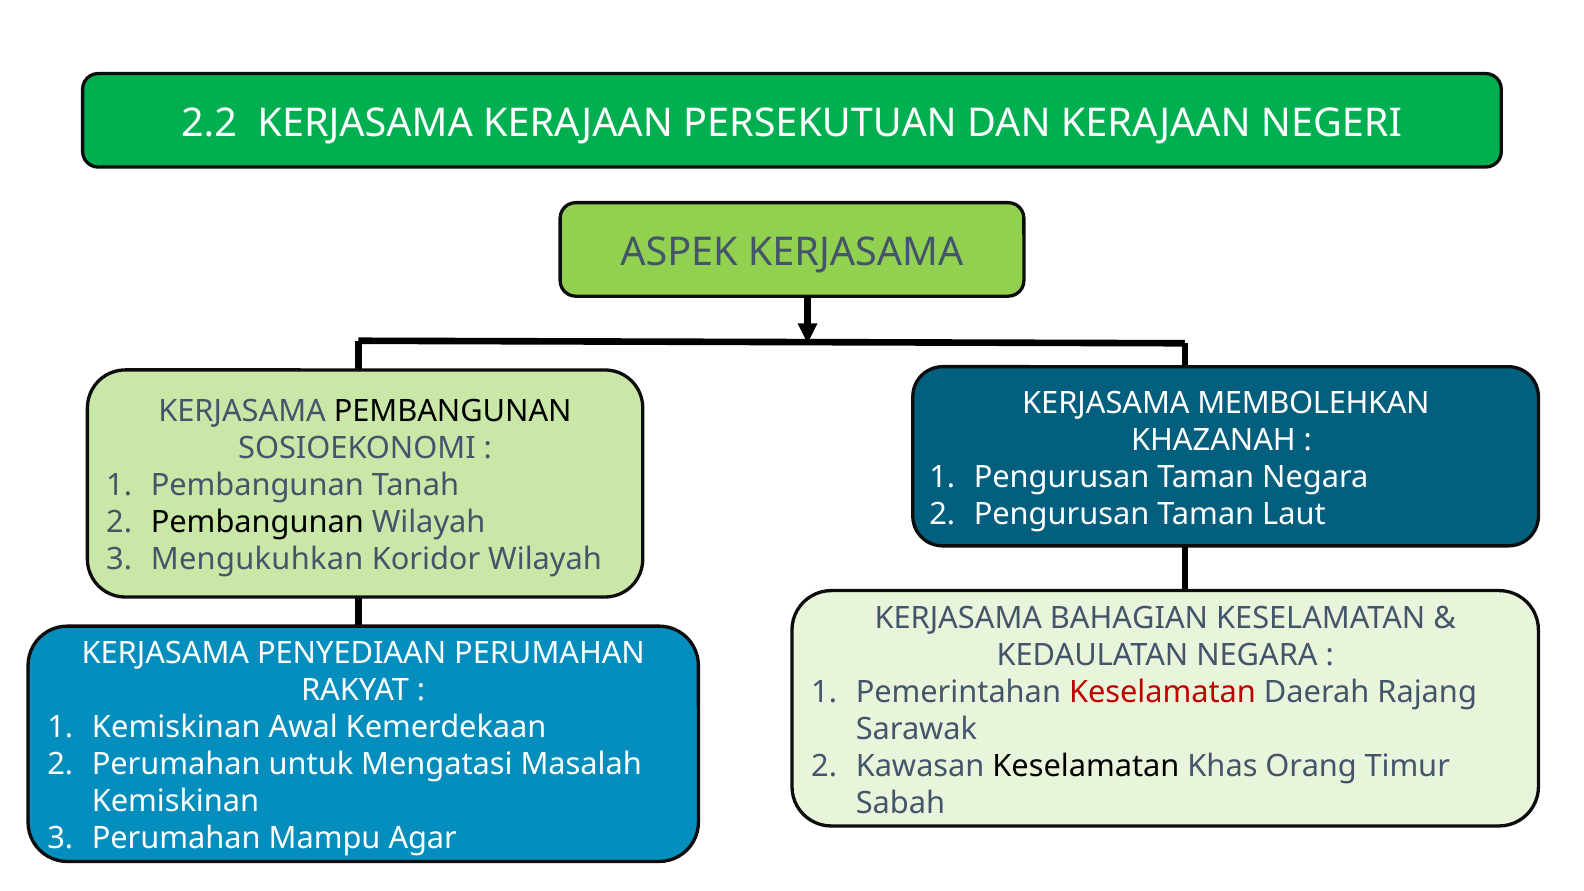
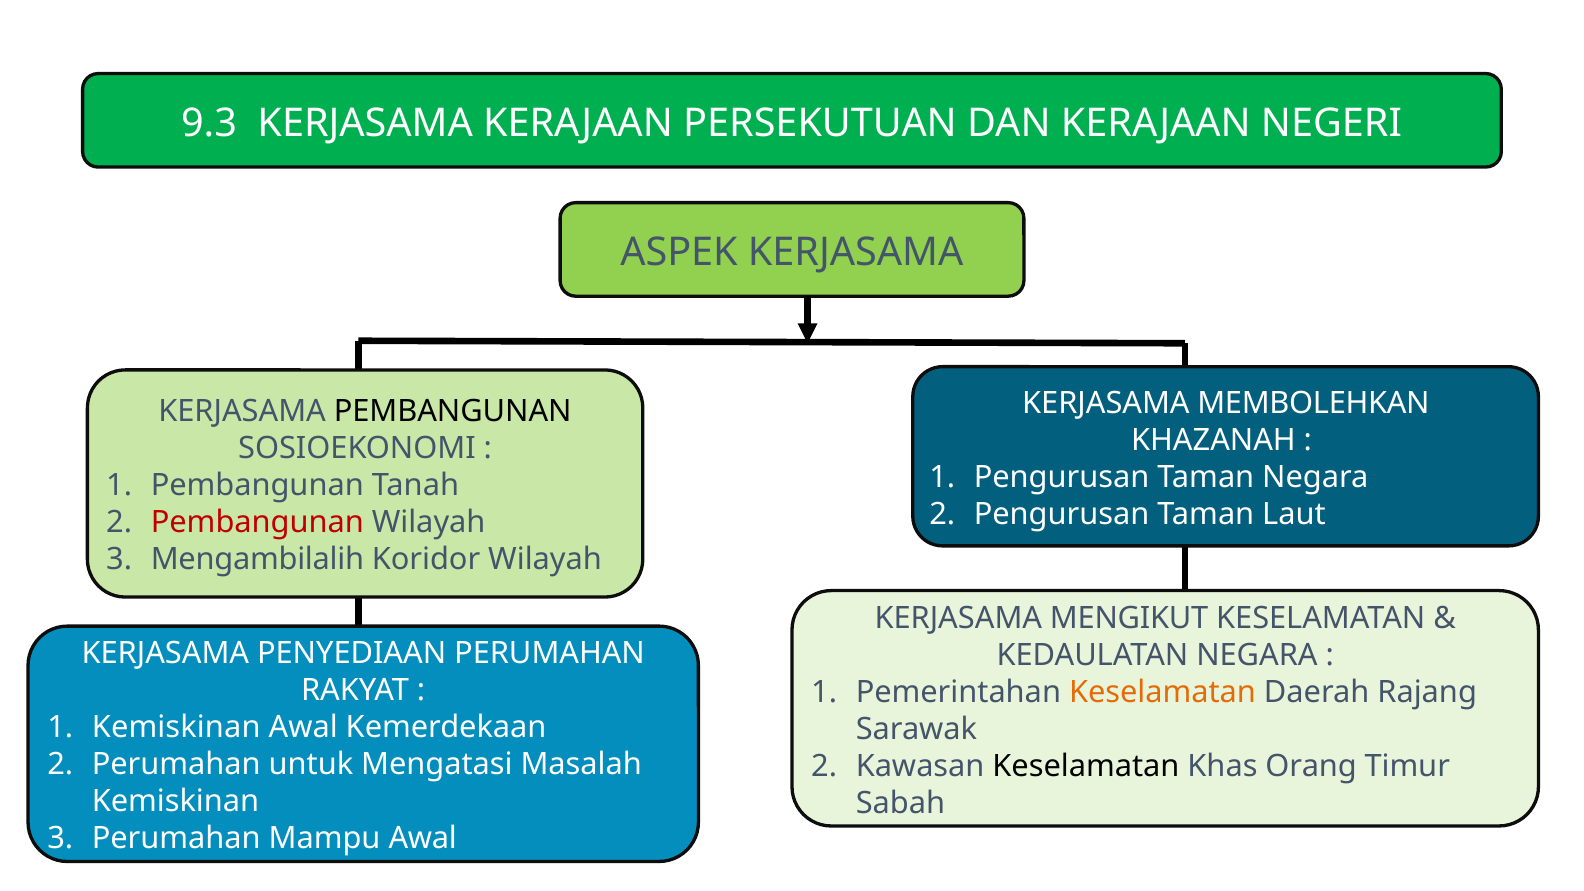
2.2: 2.2 -> 9.3
Pembangunan at (257, 523) colour: black -> red
Mengukuhkan: Mengukuhkan -> Mengambilalih
BAHAGIAN: BAHAGIAN -> MENGIKUT
Keselamatan at (1163, 692) colour: red -> orange
Mampu Agar: Agar -> Awal
